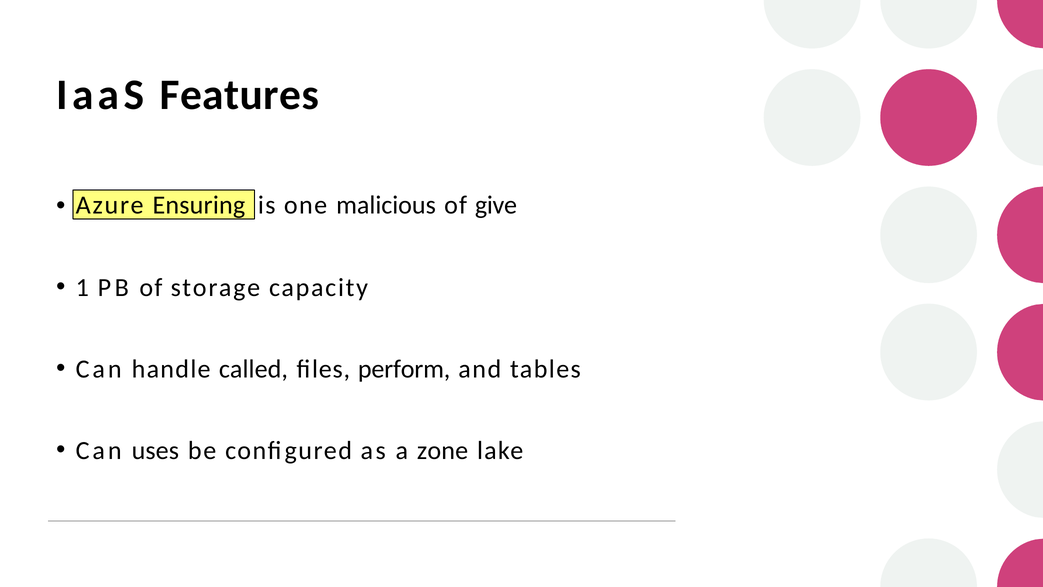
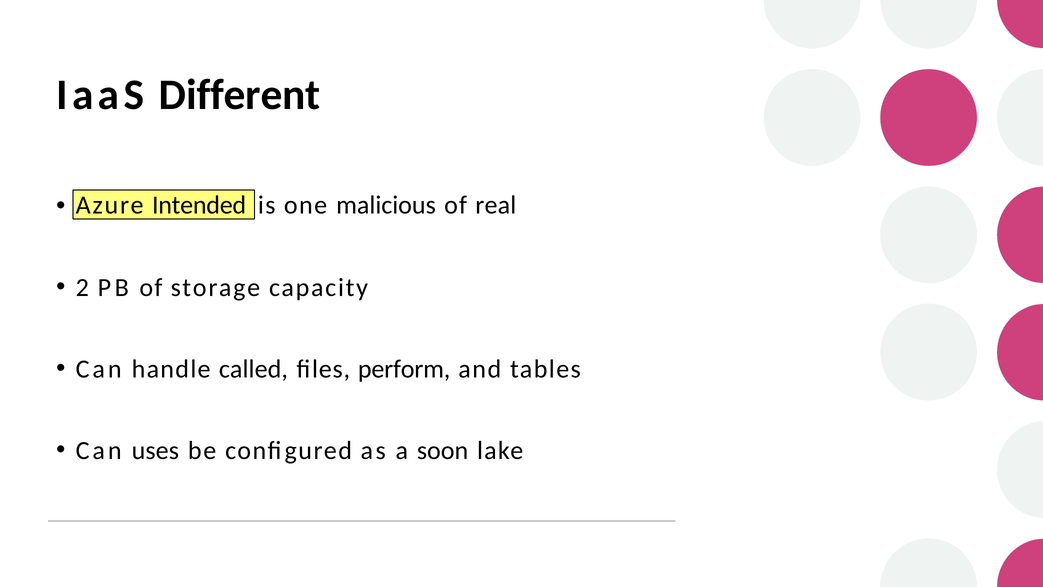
Features: Features -> Different
Ensuring: Ensuring -> Intended
give: give -> real
1: 1 -> 2
zone: zone -> soon
